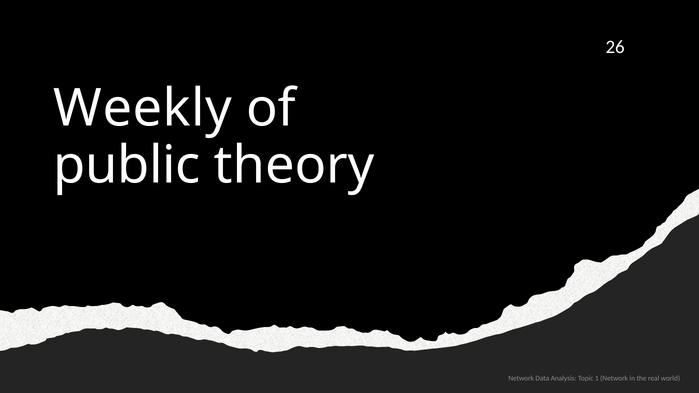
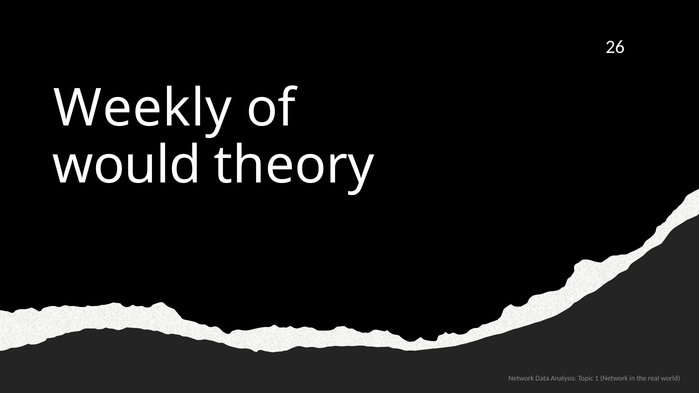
public: public -> would
